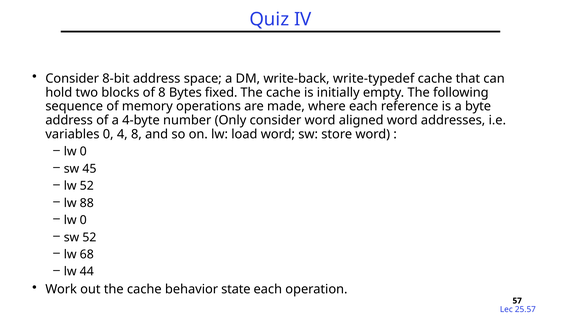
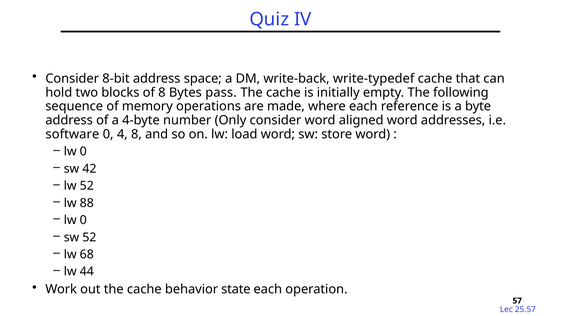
fixed: fixed -> pass
variables: variables -> software
45: 45 -> 42
